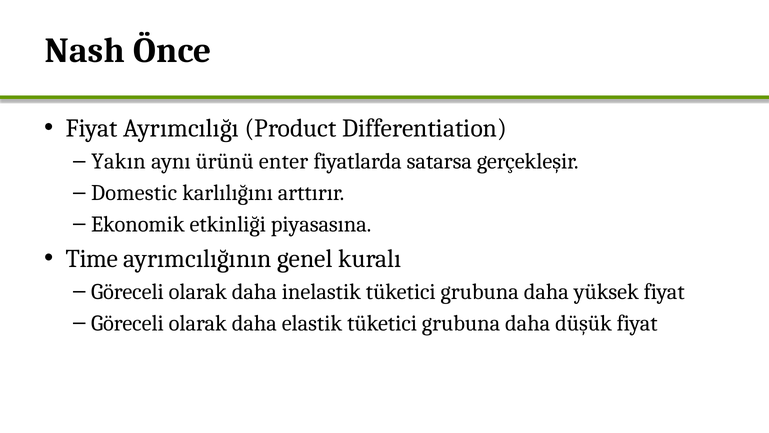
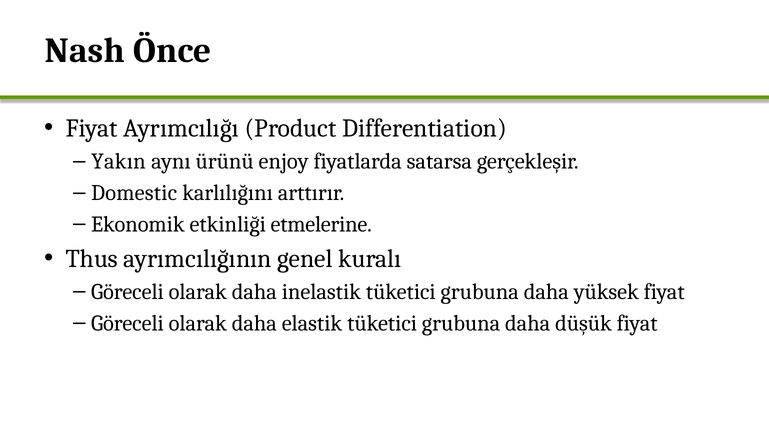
enter: enter -> enjoy
piyasasına: piyasasına -> etmelerine
Time: Time -> Thus
